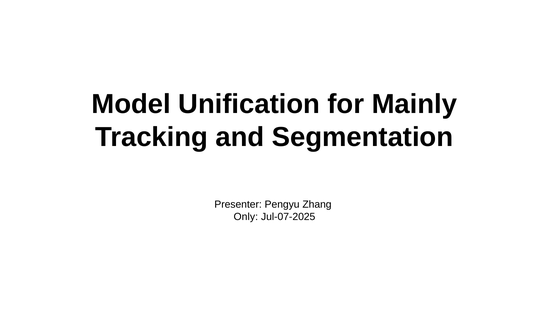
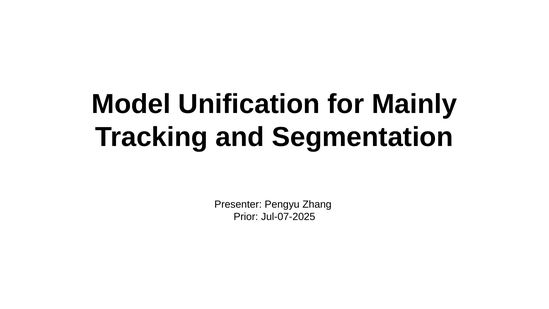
Only: Only -> Prior
